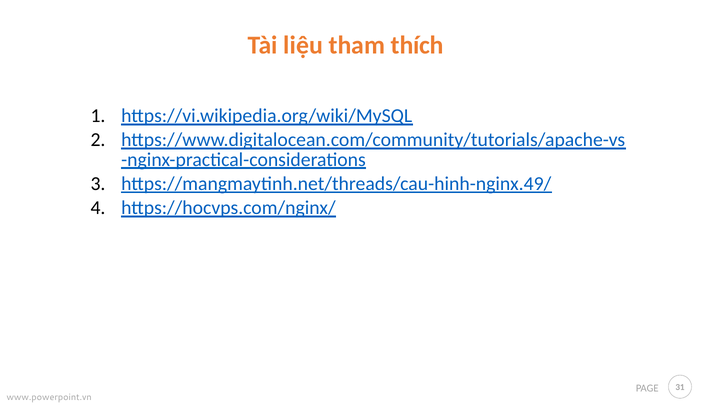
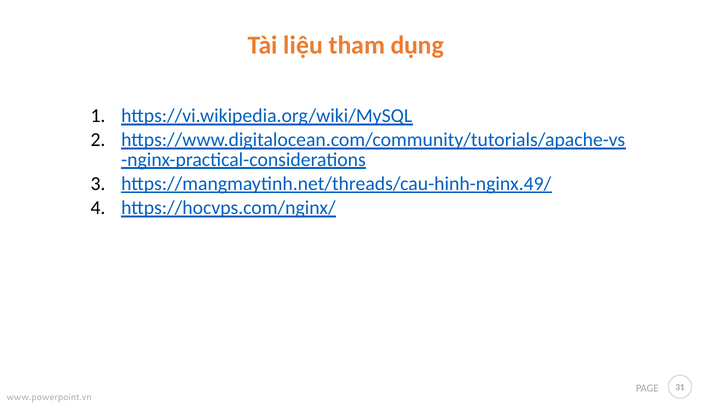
thích: thích -> dụng
